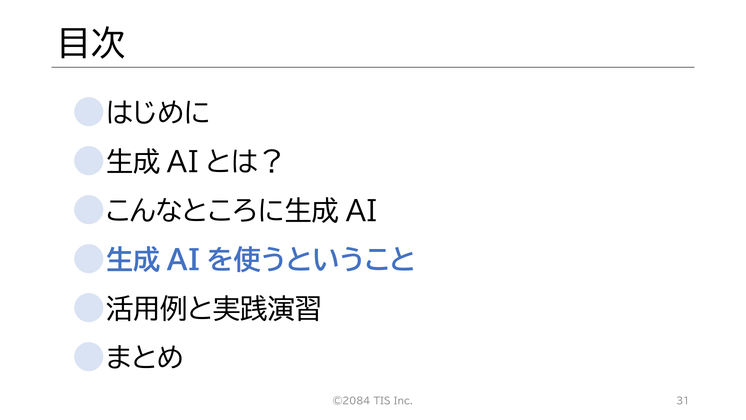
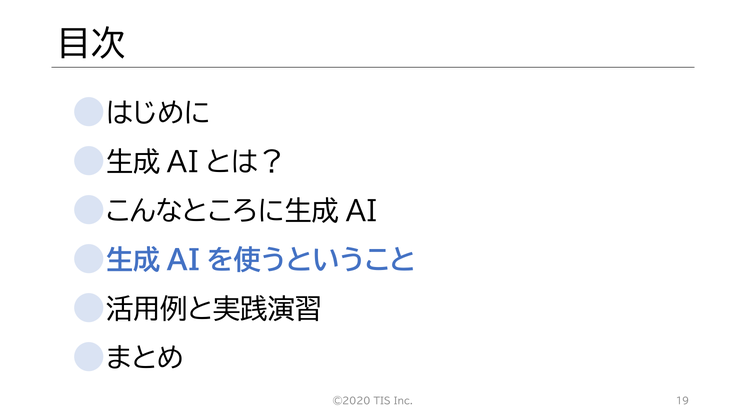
©2084: ©2084 -> ©2020
31: 31 -> 19
